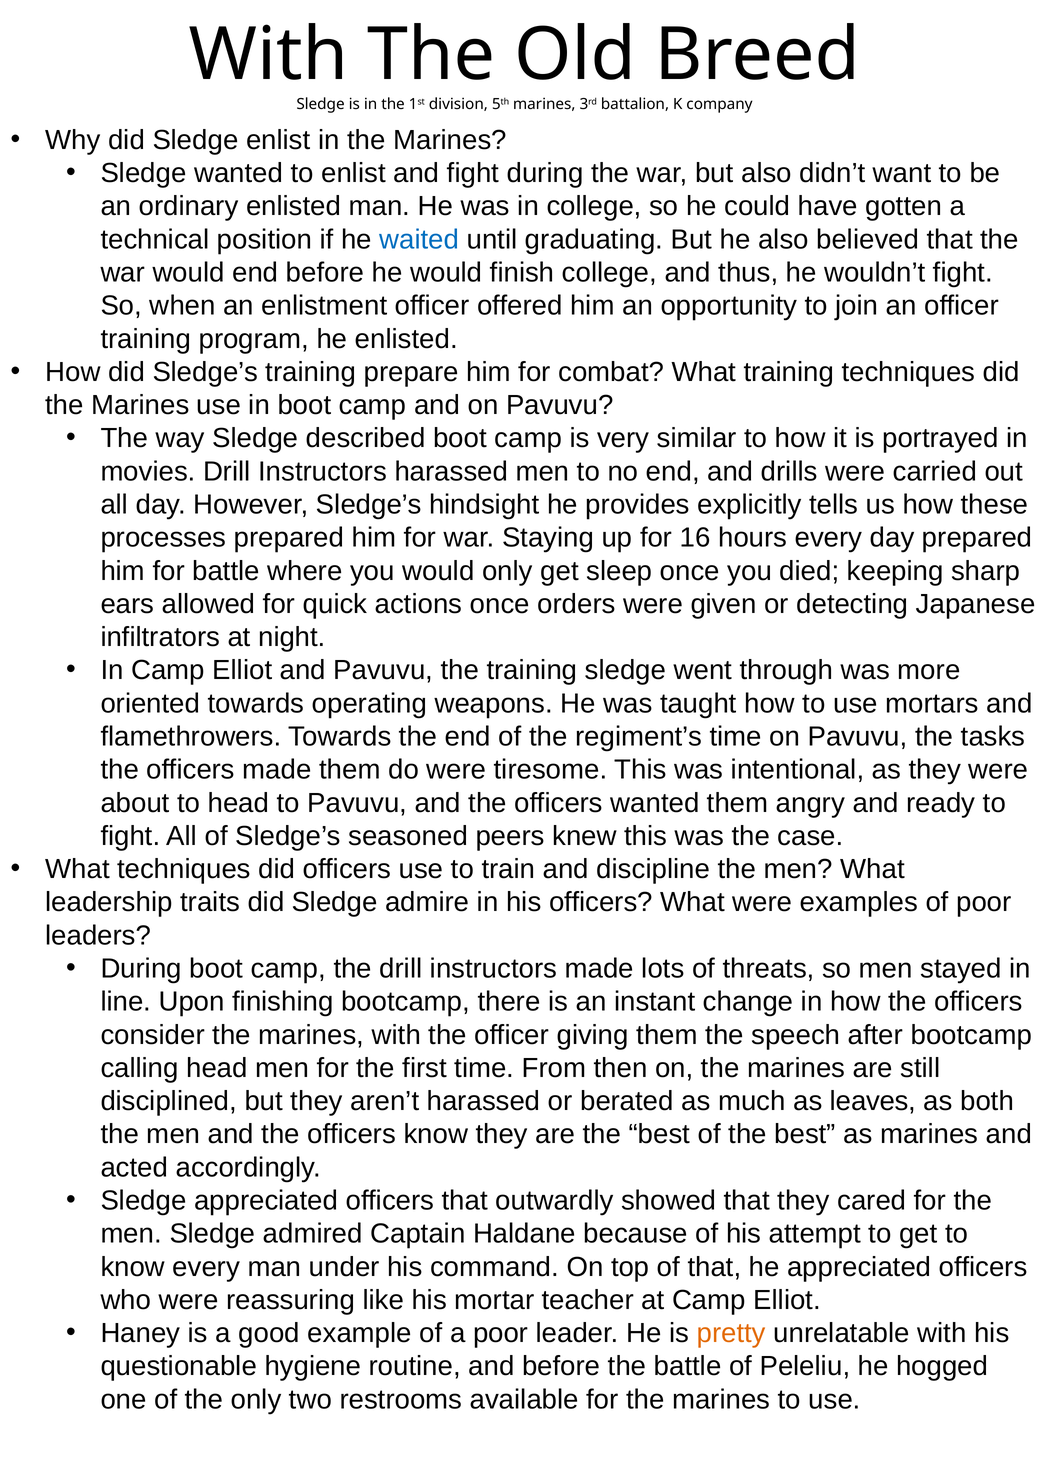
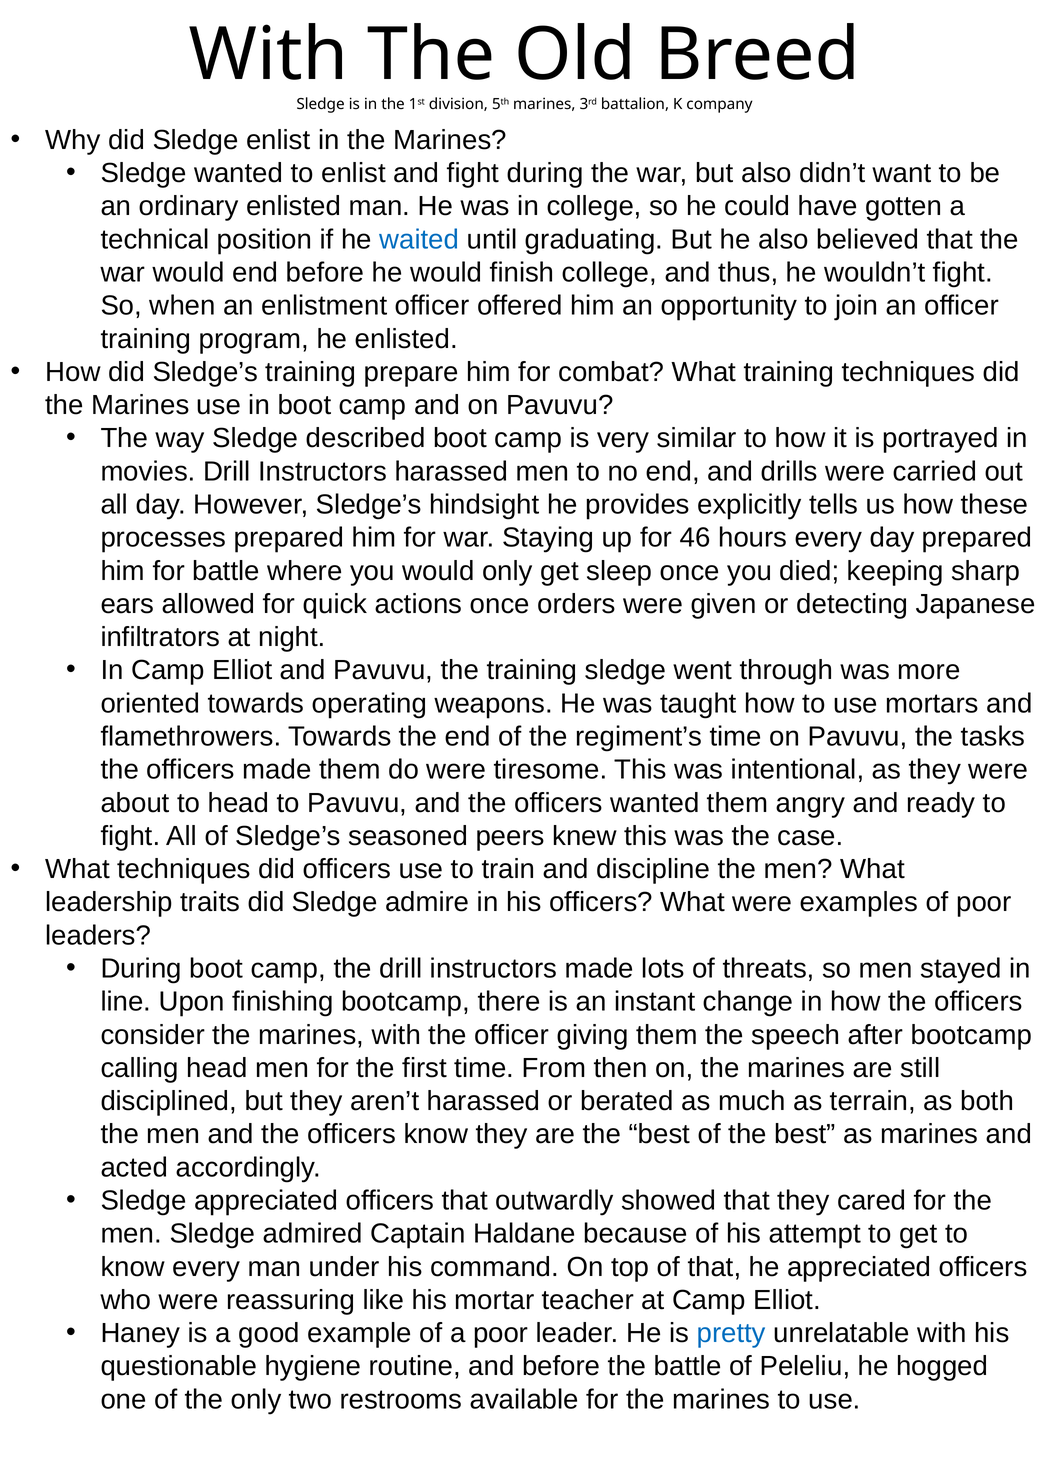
16: 16 -> 46
leaves: leaves -> terrain
pretty colour: orange -> blue
